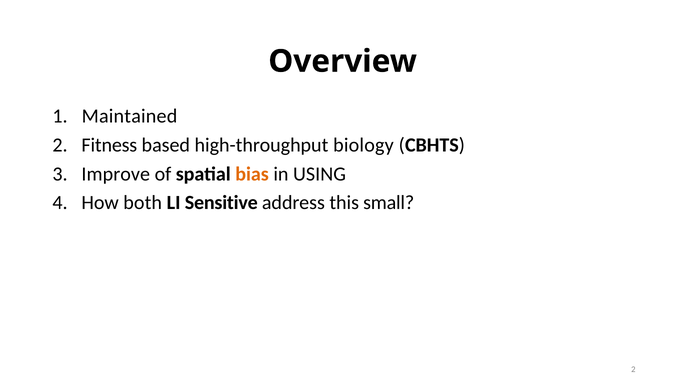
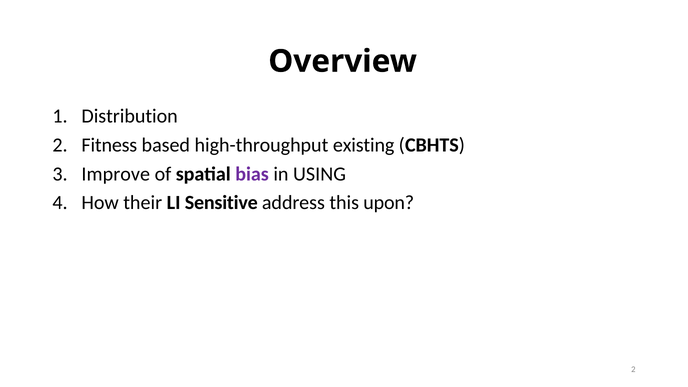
Maintained: Maintained -> Distribution
biology: biology -> existing
bias colour: orange -> purple
both: both -> their
small: small -> upon
